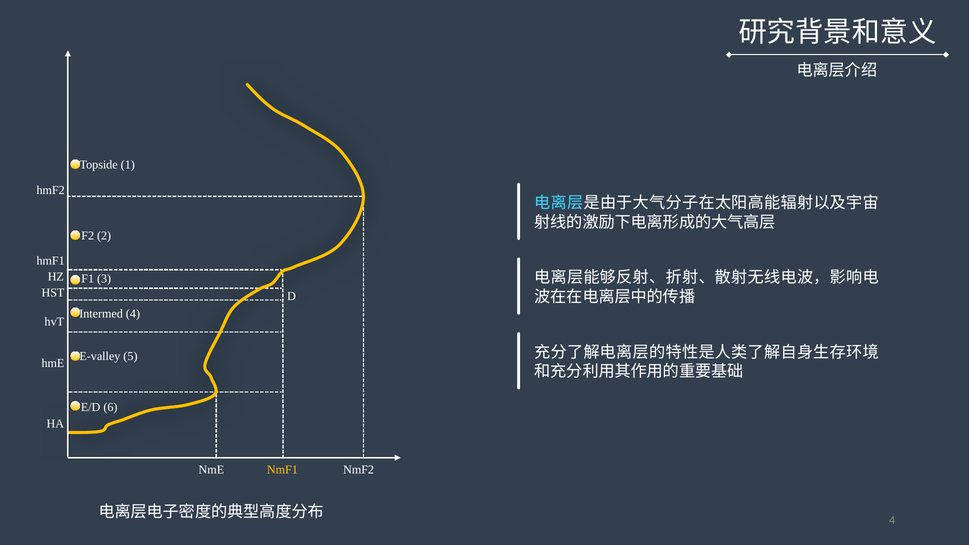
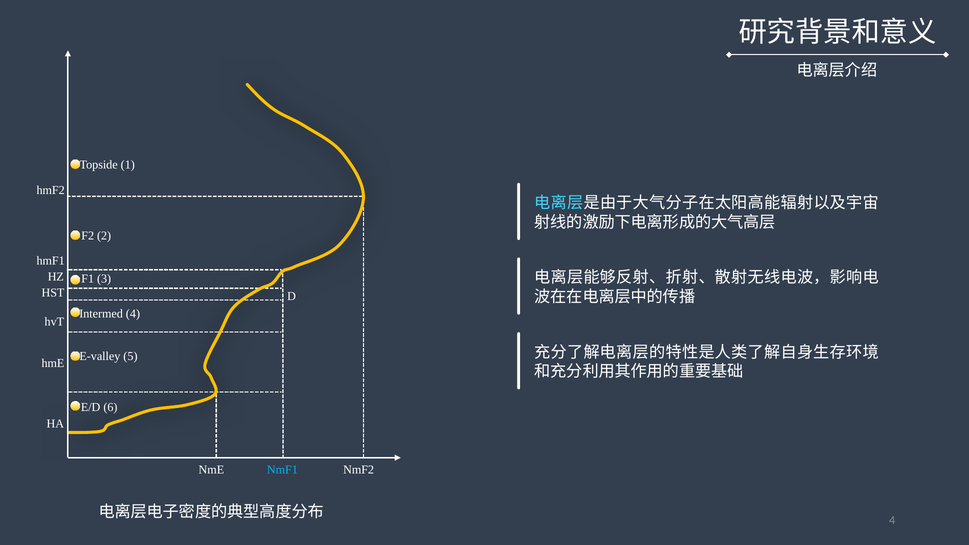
NmF1 colour: yellow -> light blue
